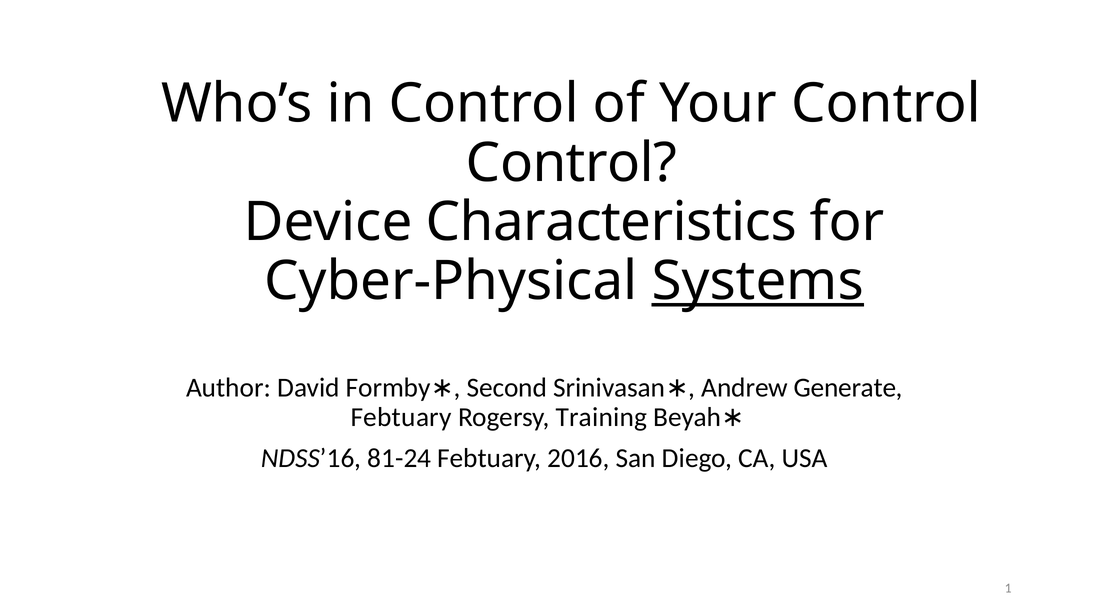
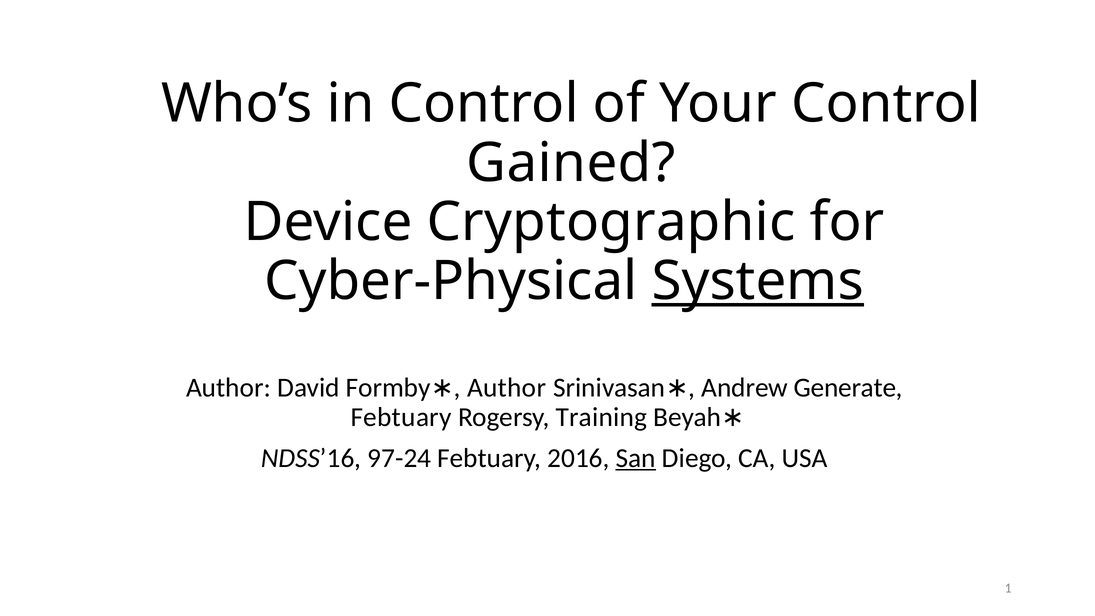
Control at (572, 163): Control -> Gained
Characteristics: Characteristics -> Cryptographic
Second at (507, 387): Second -> Author
81-24: 81-24 -> 97-24
San underline: none -> present
